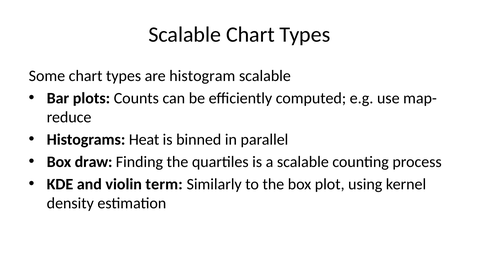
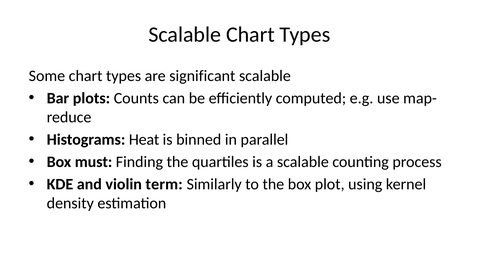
histogram: histogram -> significant
draw: draw -> must
